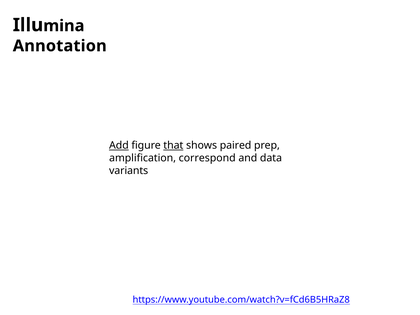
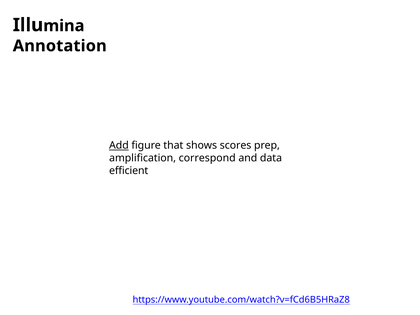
that underline: present -> none
paired: paired -> scores
variants: variants -> efficient
